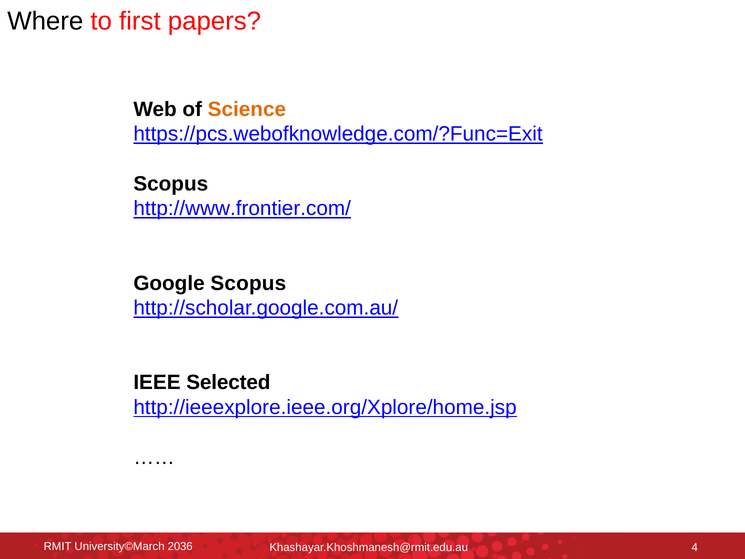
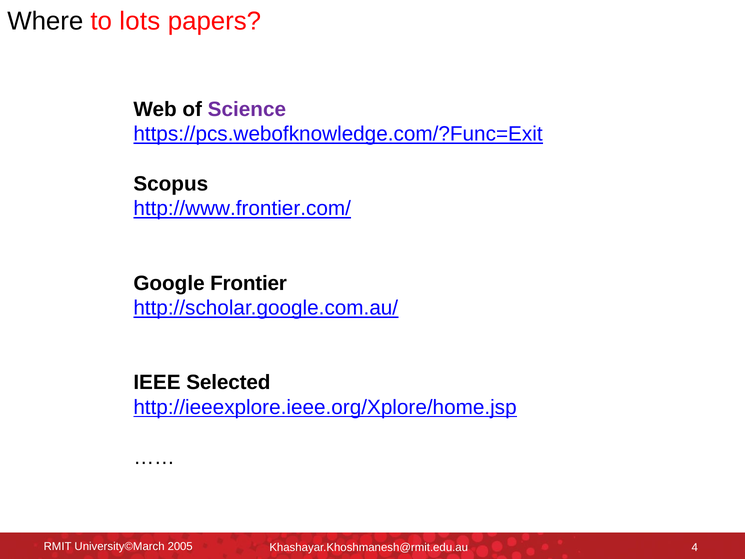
first: first -> lots
Science colour: orange -> purple
Google Scopus: Scopus -> Frontier
2036: 2036 -> 2005
